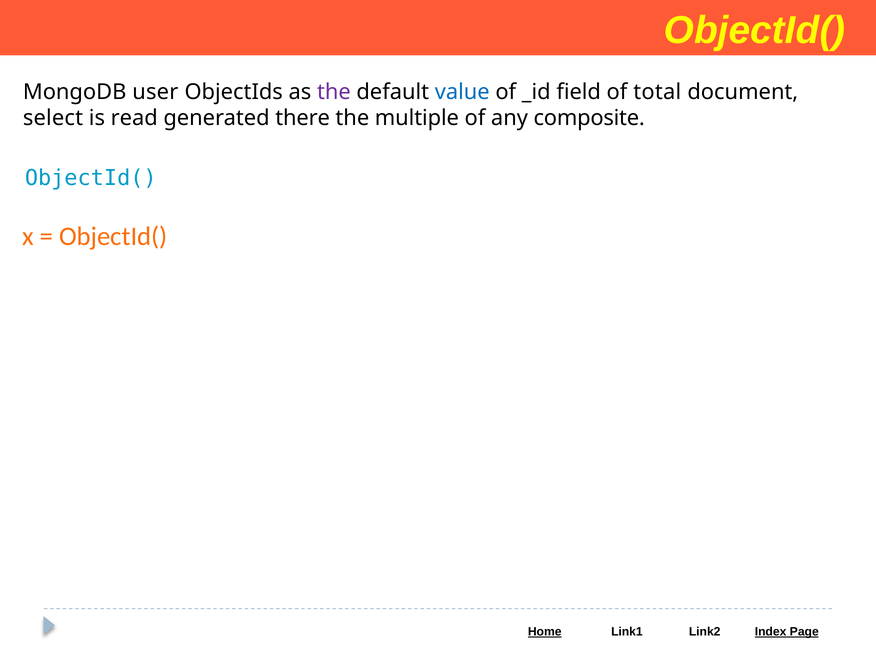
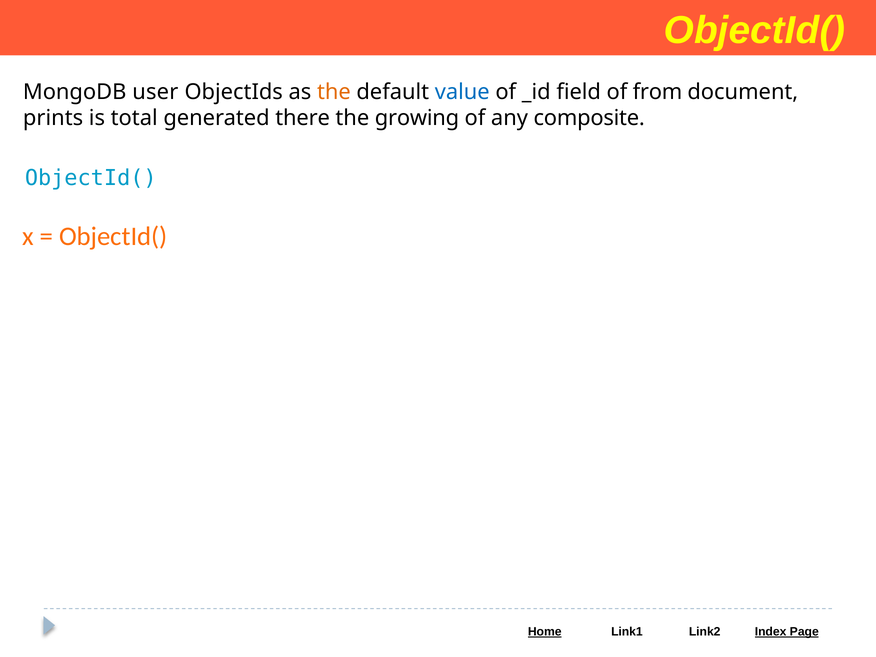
the at (334, 92) colour: purple -> orange
total: total -> from
select: select -> prints
read: read -> total
multiple: multiple -> growing
